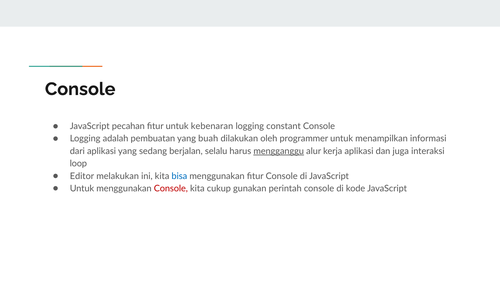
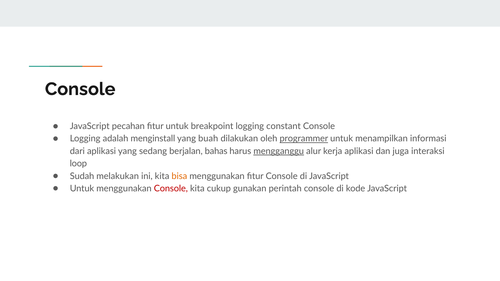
kebenaran: kebenaran -> breakpoint
pembuatan: pembuatan -> menginstall
programmer underline: none -> present
selalu: selalu -> bahas
Editor: Editor -> Sudah
bisa colour: blue -> orange
